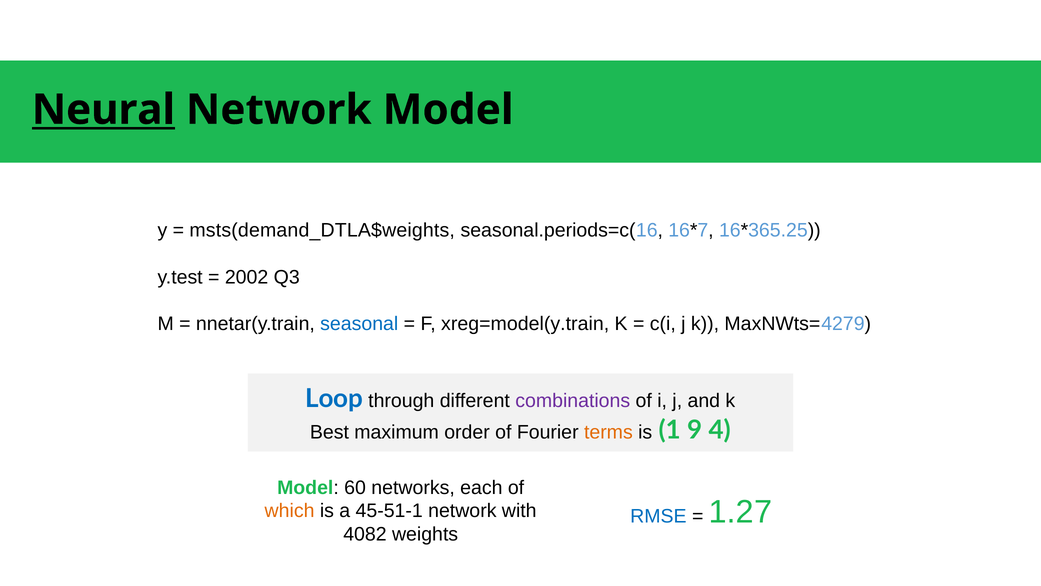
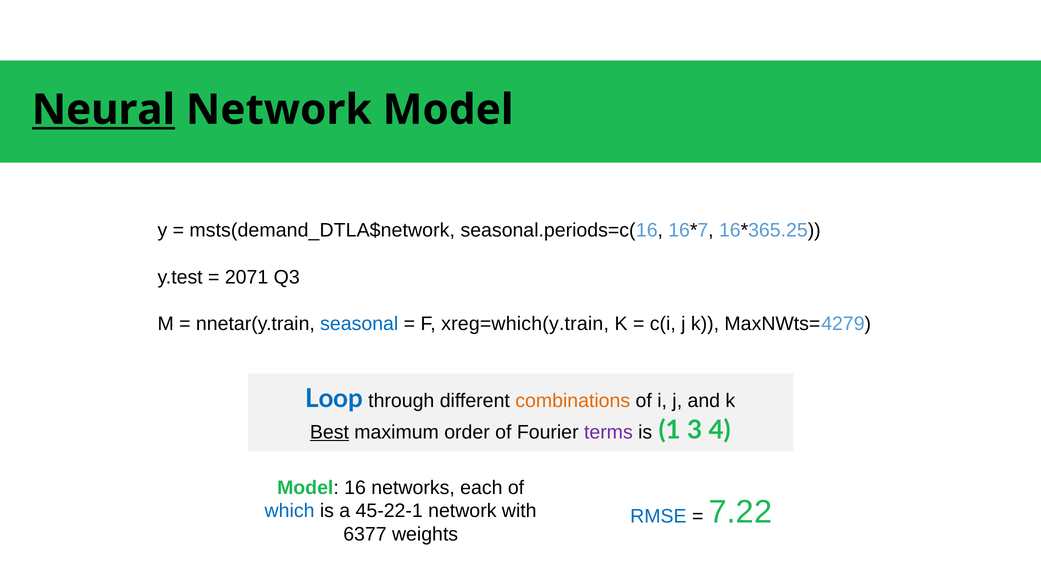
msts(demand_DTLA$weights: msts(demand_DTLA$weights -> msts(demand_DTLA$network
2002: 2002 -> 2071
xreg=model(y.train: xreg=model(y.train -> xreg=which(y.train
combinations colour: purple -> orange
Best underline: none -> present
terms colour: orange -> purple
9: 9 -> 3
60: 60 -> 16
which colour: orange -> blue
45-51-1: 45-51-1 -> 45-22-1
1.27: 1.27 -> 7.22
4082: 4082 -> 6377
